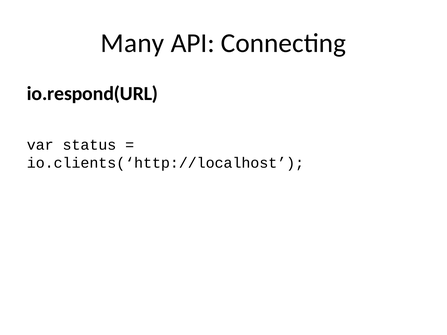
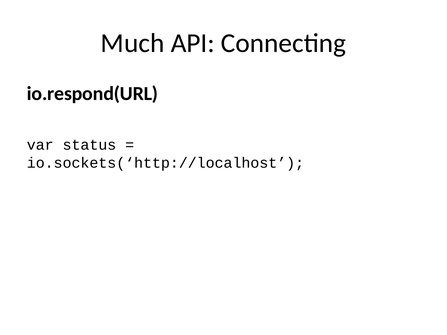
Many: Many -> Much
io.clients(‘http://localhost: io.clients(‘http://localhost -> io.sockets(‘http://localhost
